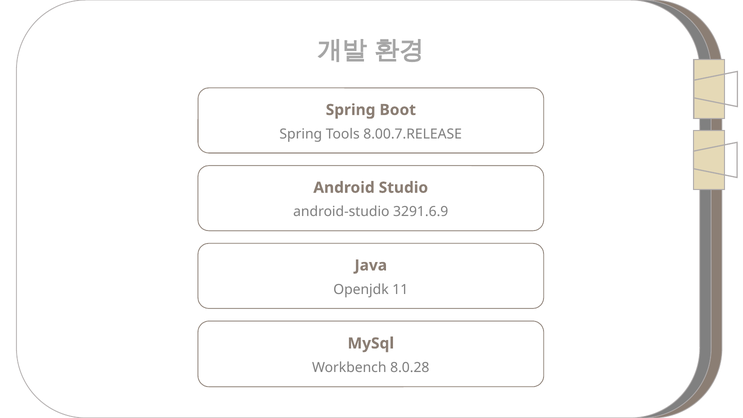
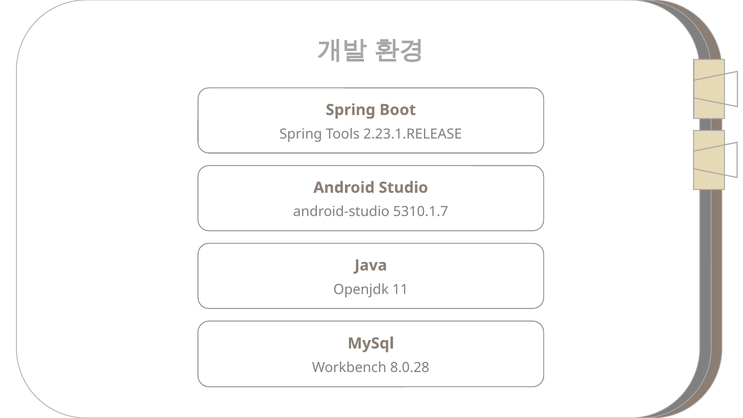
8.00.7.RELEASE: 8.00.7.RELEASE -> 2.23.1.RELEASE
3291.6.9: 3291.6.9 -> 5310.1.7
